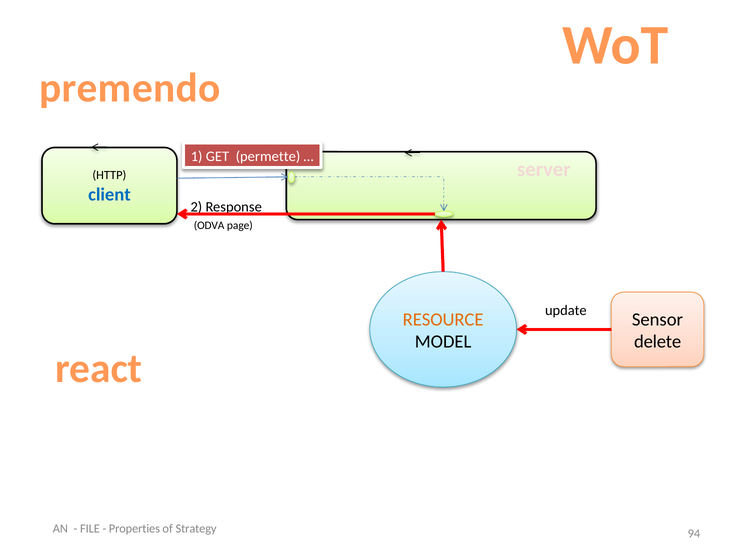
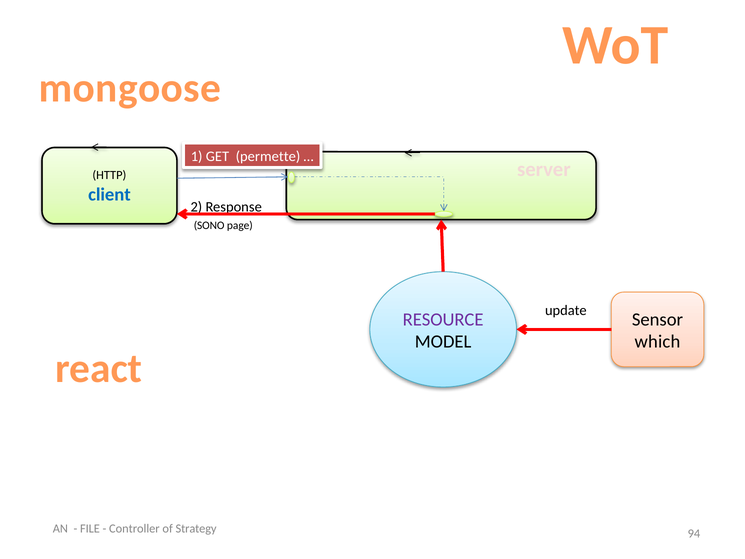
premendo: premendo -> mongoose
ODVA: ODVA -> SONO
RESOURCE colour: orange -> purple
delete: delete -> which
Properties: Properties -> Controller
